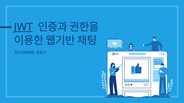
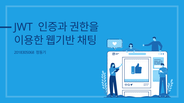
JWT underline: present -> none
